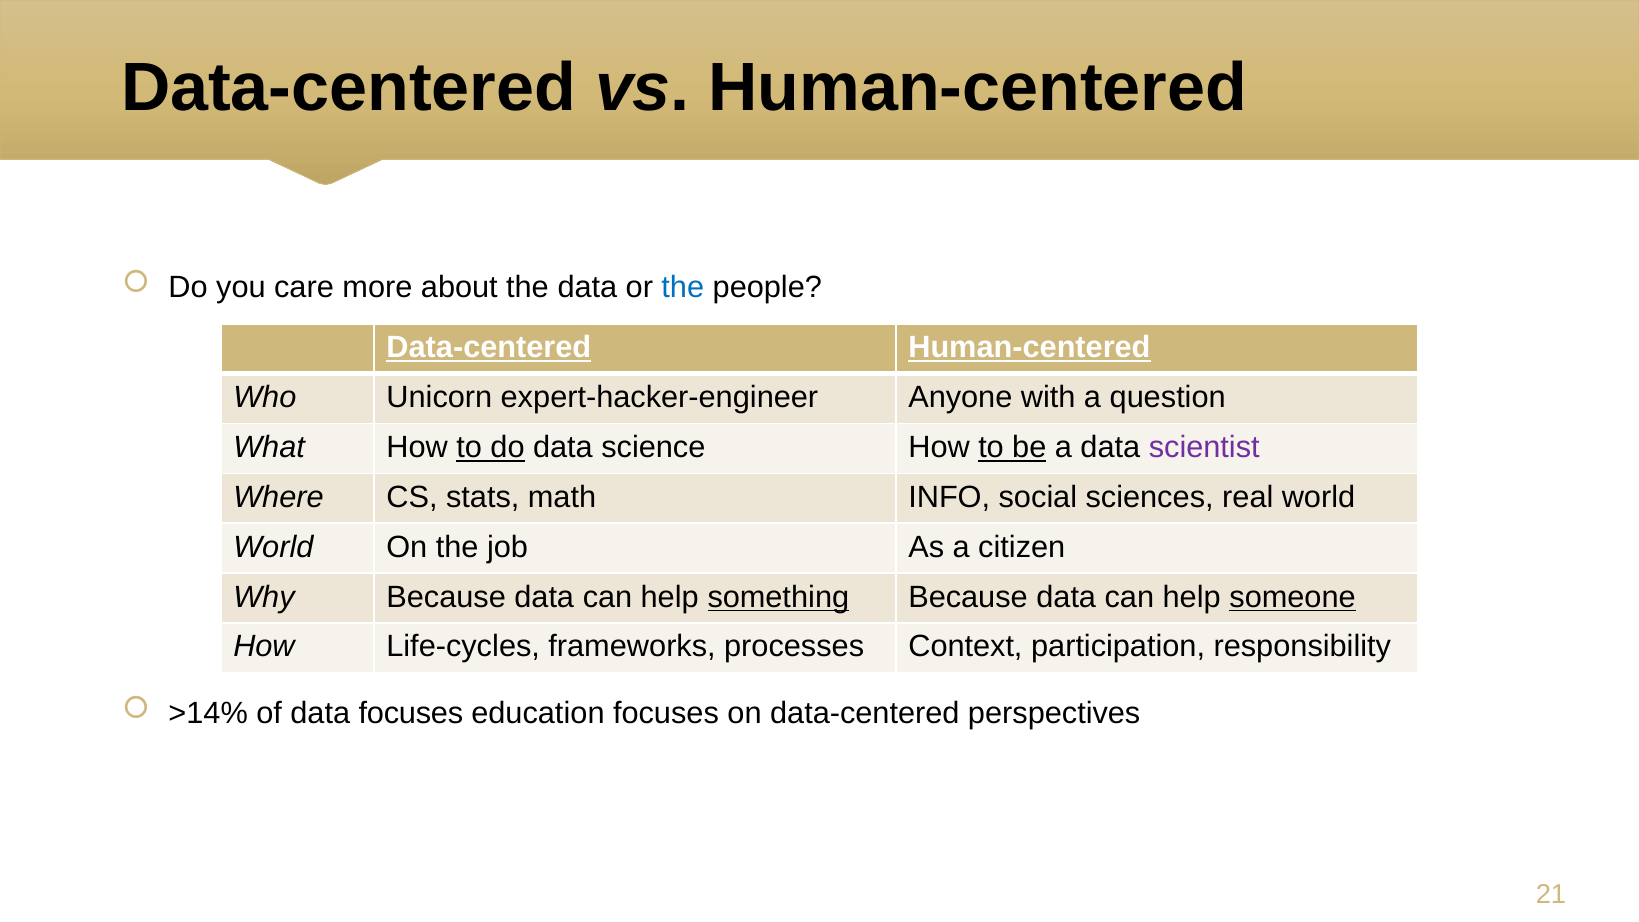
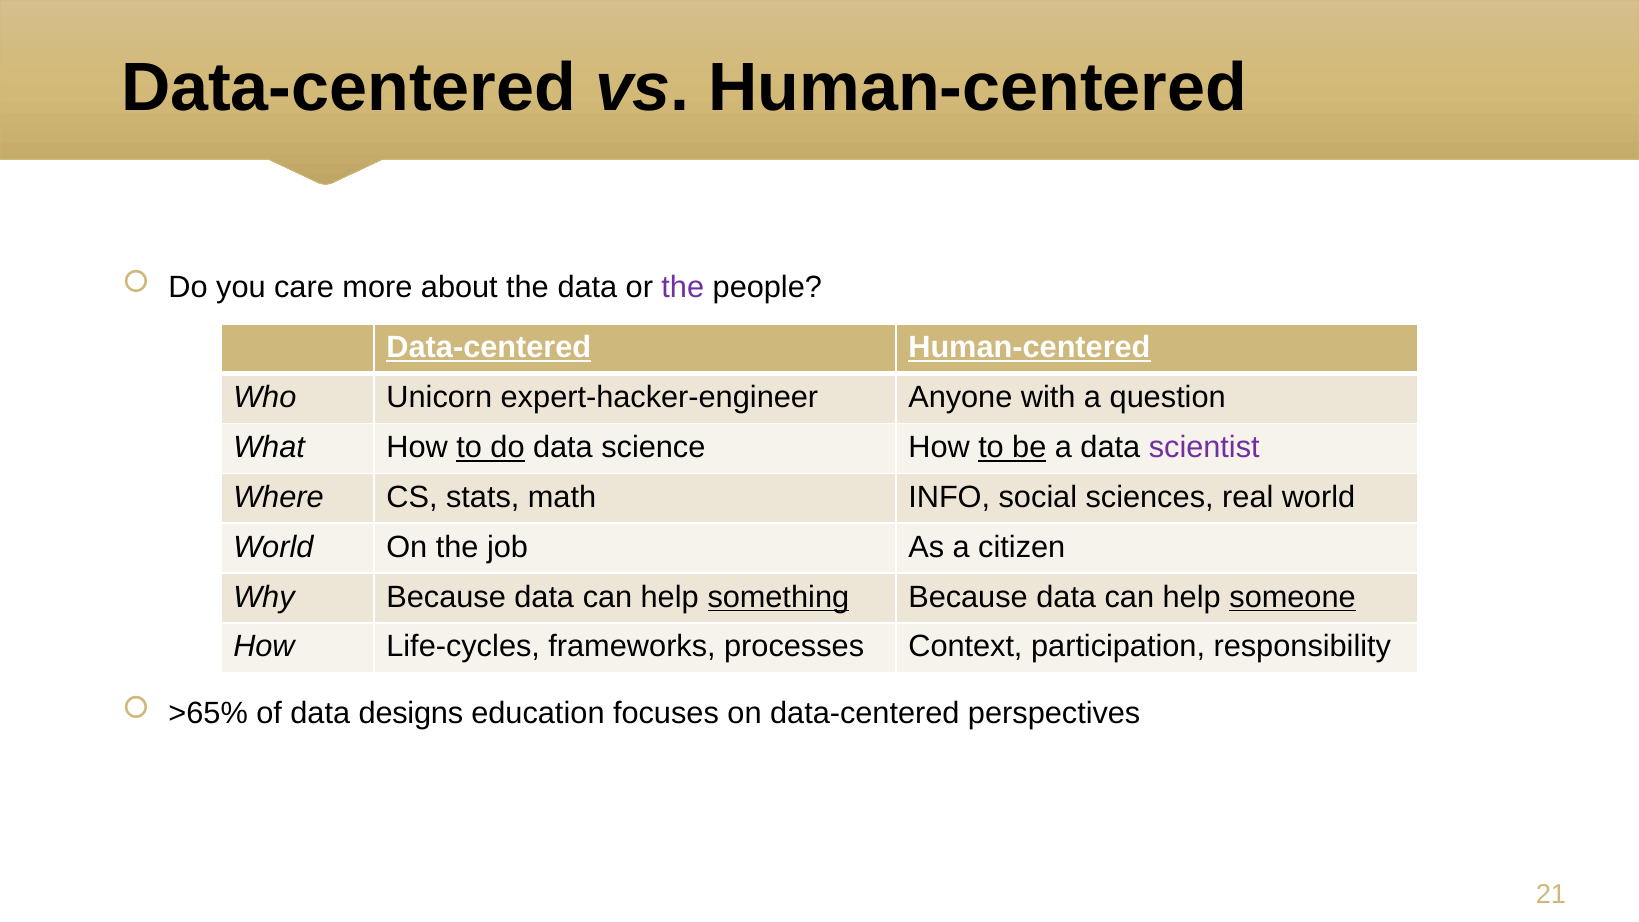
the at (683, 287) colour: blue -> purple
>14%: >14% -> >65%
data focuses: focuses -> designs
